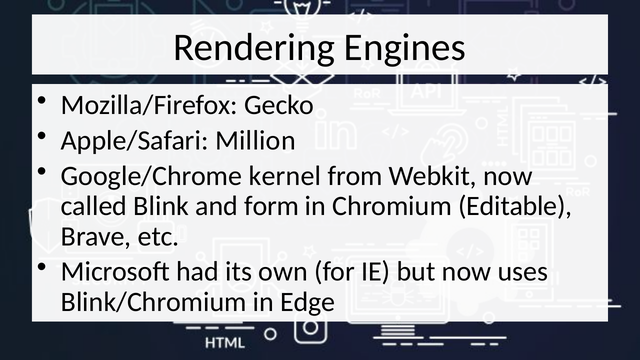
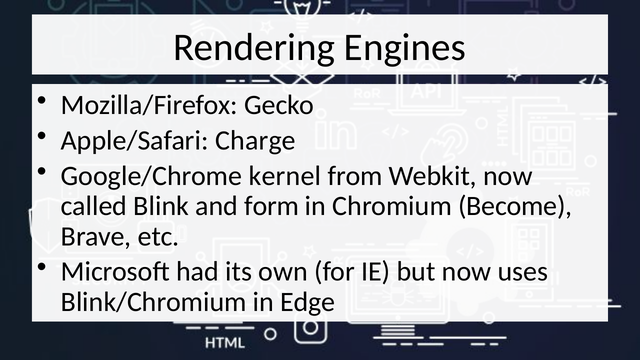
Million: Million -> Charge
Editable: Editable -> Become
